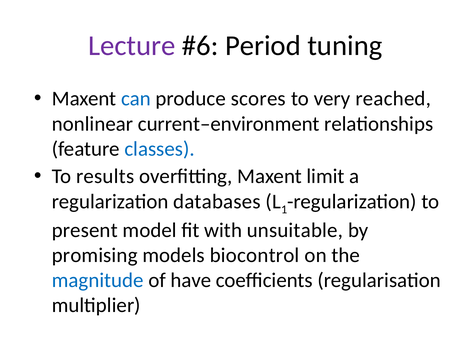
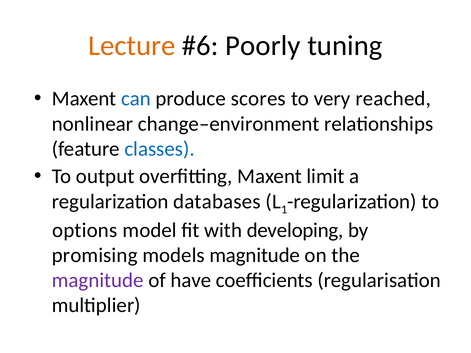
Lecture colour: purple -> orange
Period: Period -> Poorly
current–environment: current–environment -> change–environment
results: results -> output
present: present -> options
unsuitable: unsuitable -> developing
models biocontrol: biocontrol -> magnitude
magnitude at (98, 281) colour: blue -> purple
